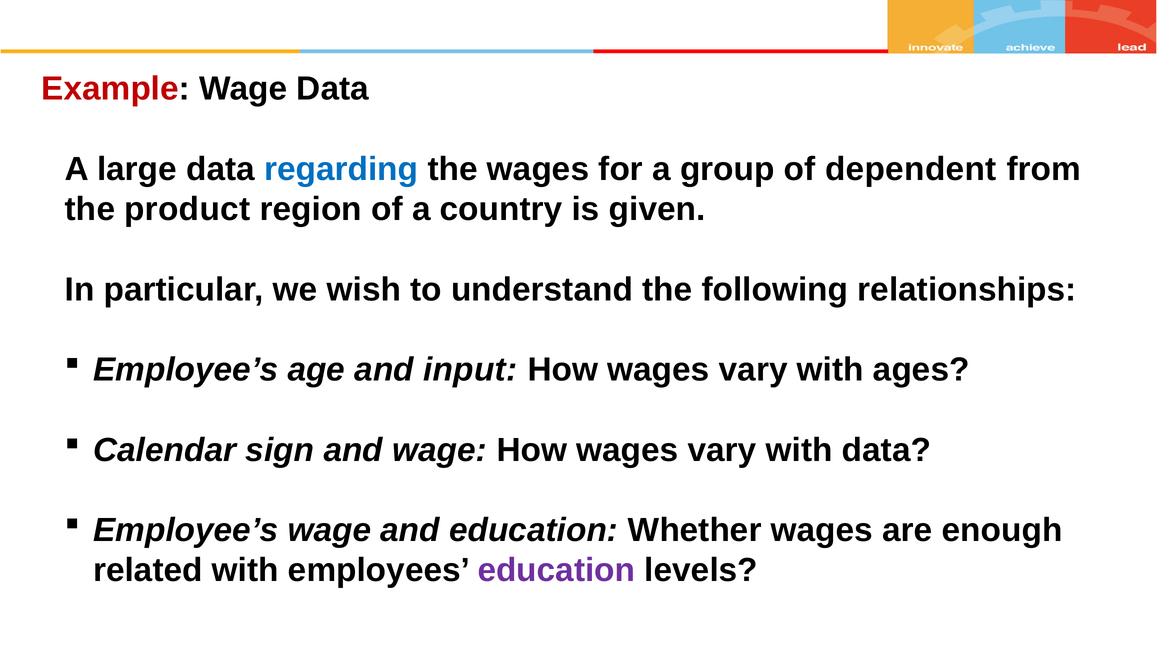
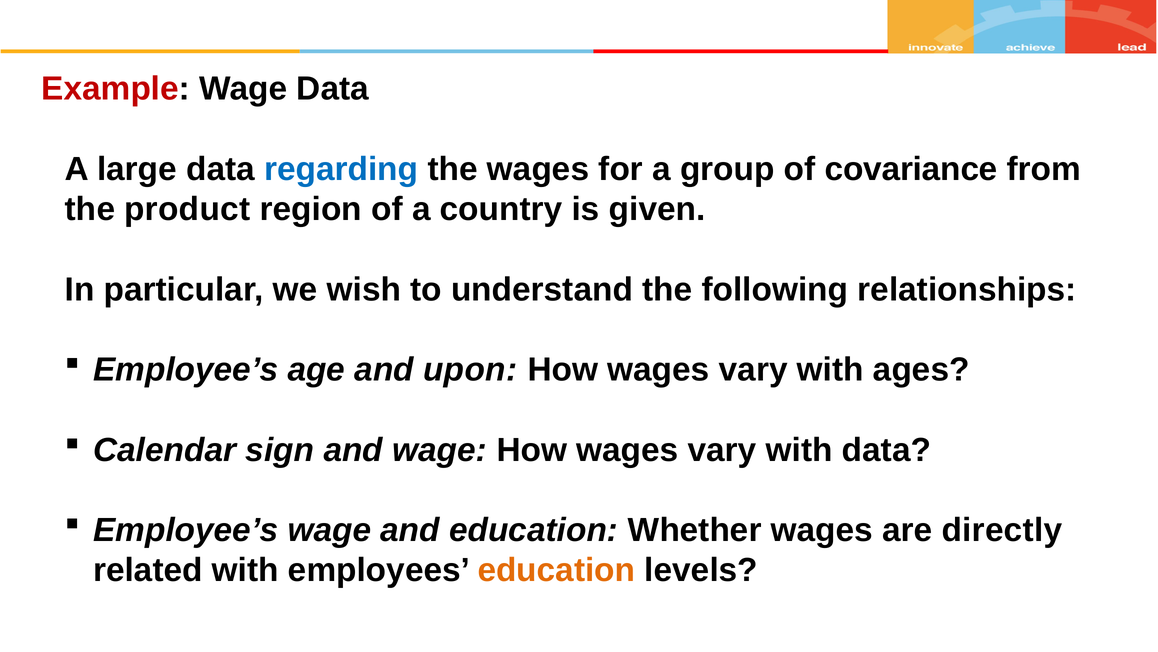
dependent: dependent -> covariance
input: input -> upon
enough: enough -> directly
education at (556, 570) colour: purple -> orange
